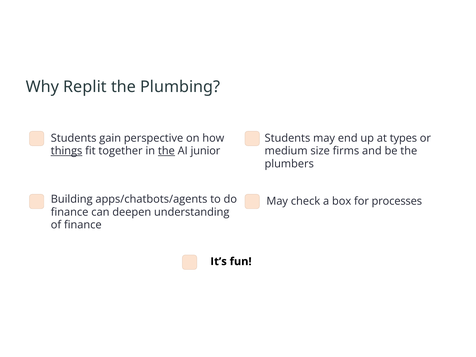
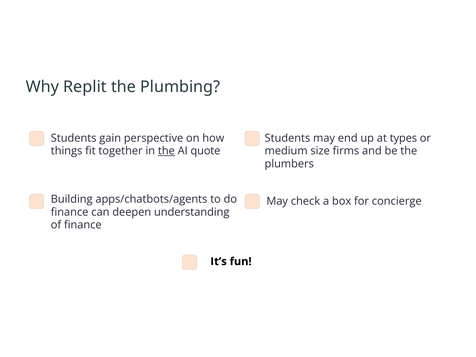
things underline: present -> none
junior: junior -> quote
processes: processes -> concierge
